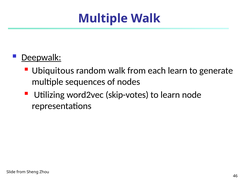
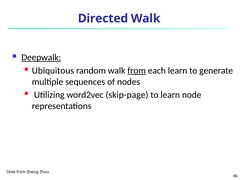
Multiple at (103, 18): Multiple -> Directed
from at (137, 71) underline: none -> present
skip-votes: skip-votes -> skip-page
